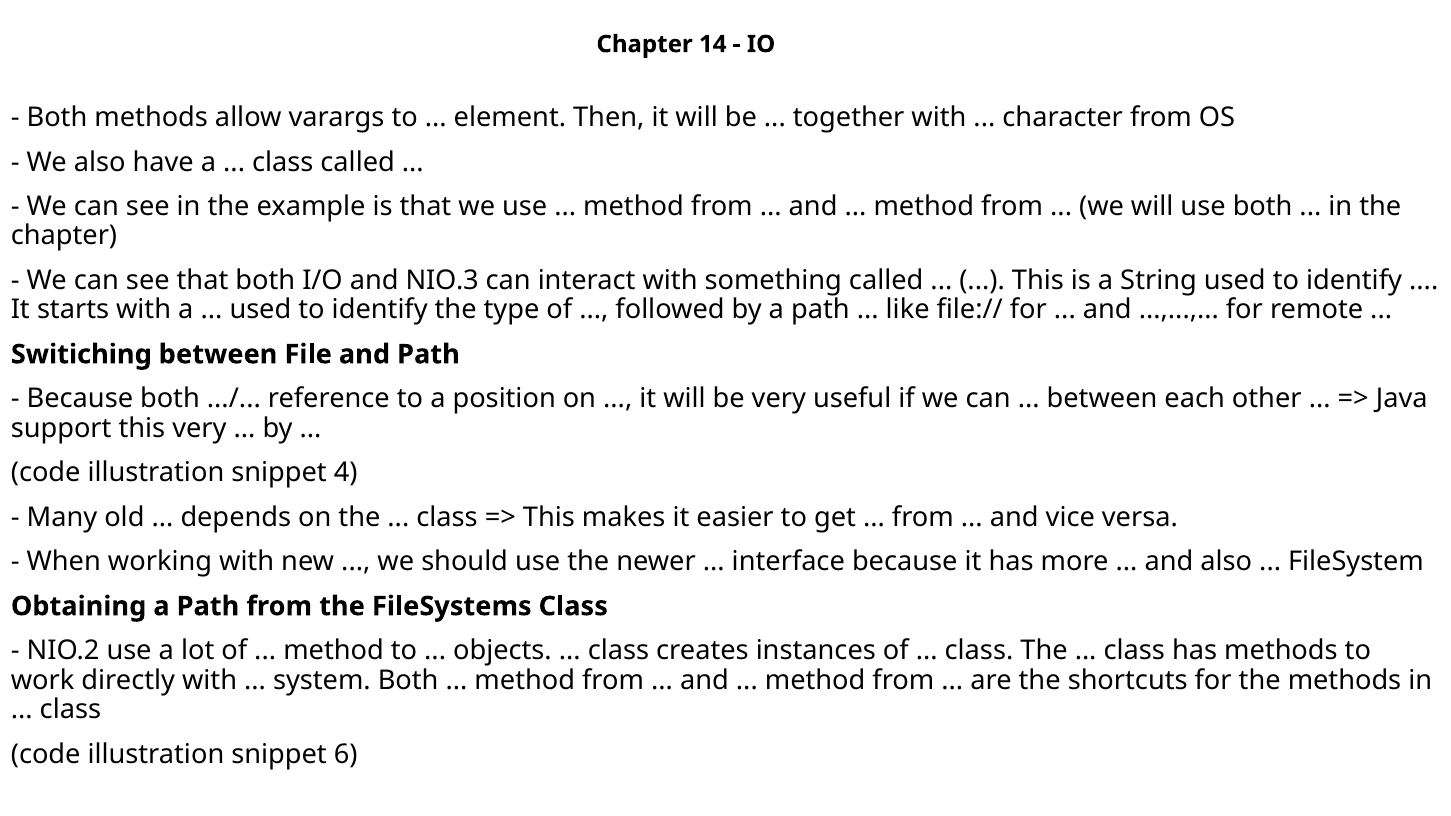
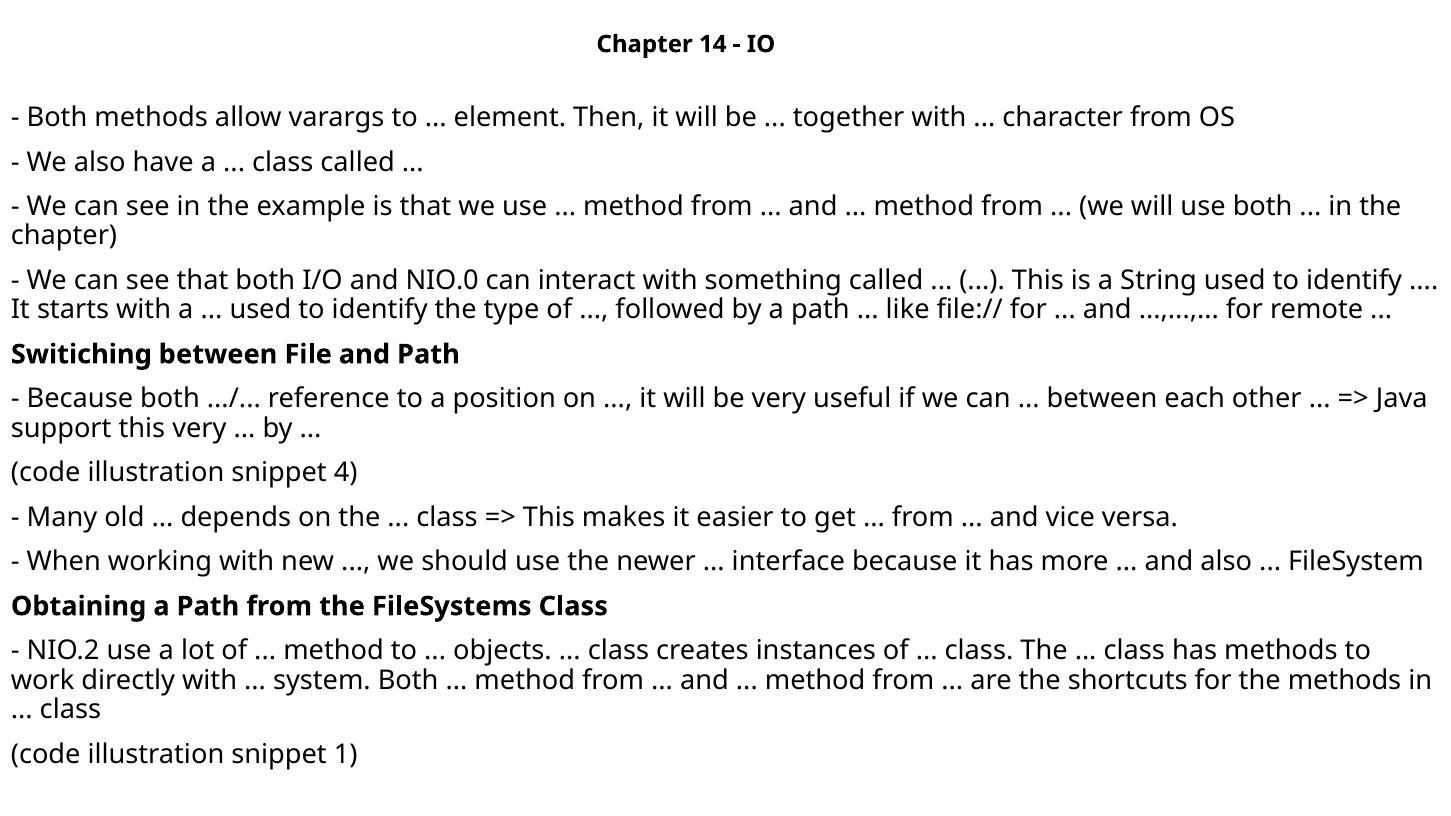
NIO.3: NIO.3 -> NIO.0
6: 6 -> 1
